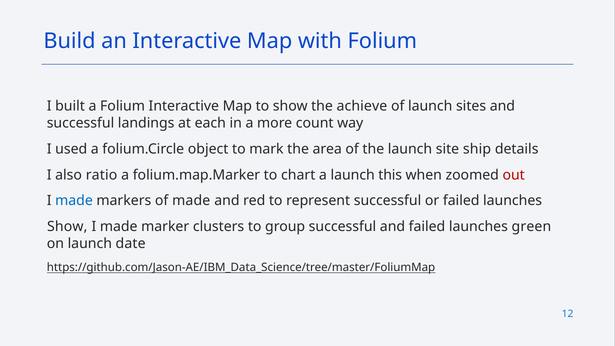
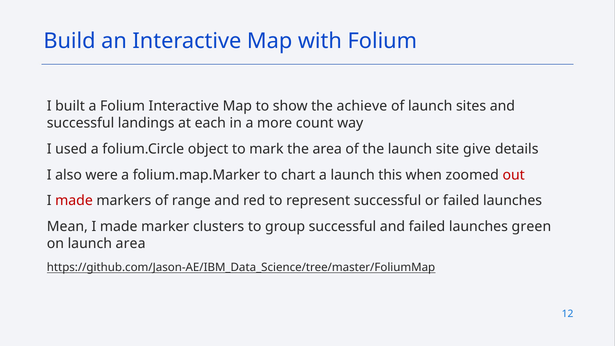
ship: ship -> give
ratio: ratio -> were
made at (74, 201) colour: blue -> red
of made: made -> range
Show at (67, 227): Show -> Mean
launch date: date -> area
